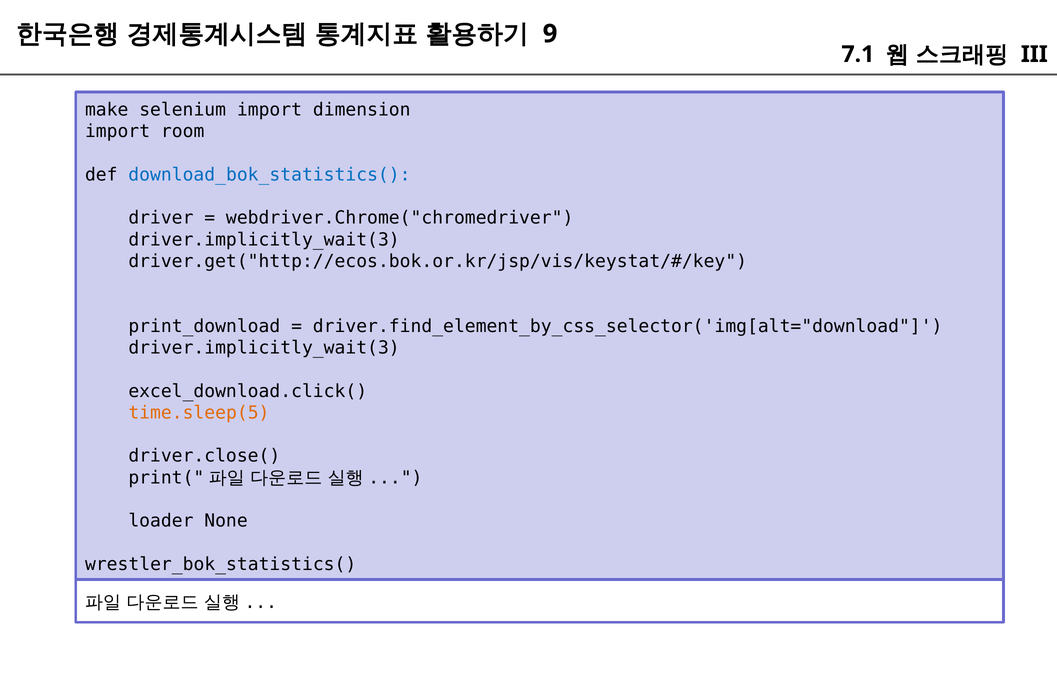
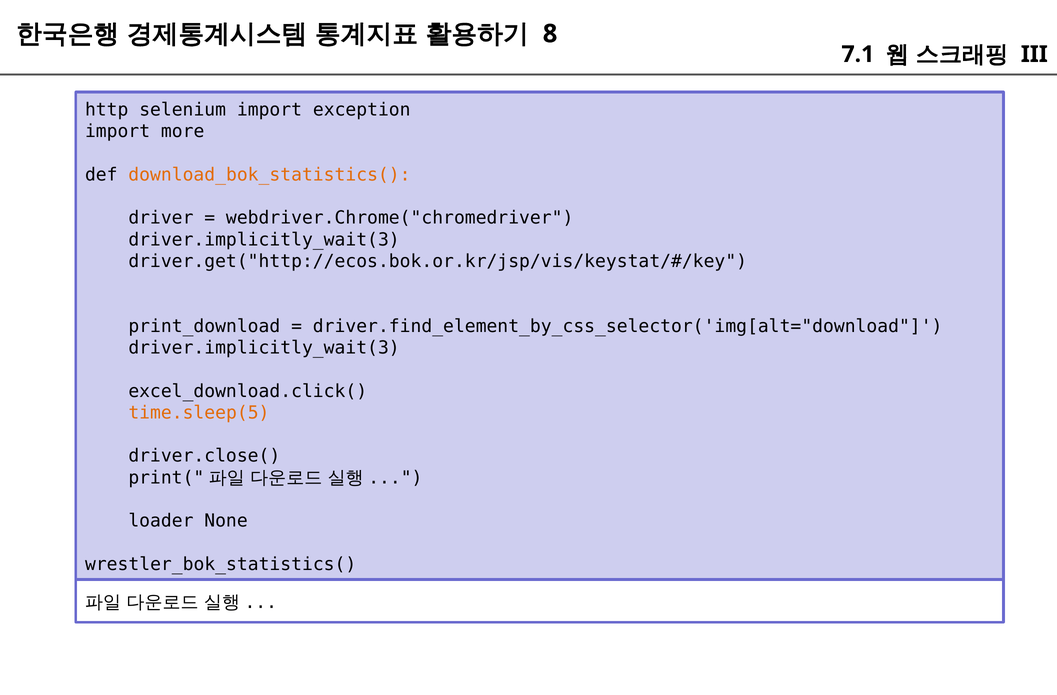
9: 9 -> 8
make: make -> http
dimension: dimension -> exception
room: room -> more
download_bok_statistics( colour: blue -> orange
